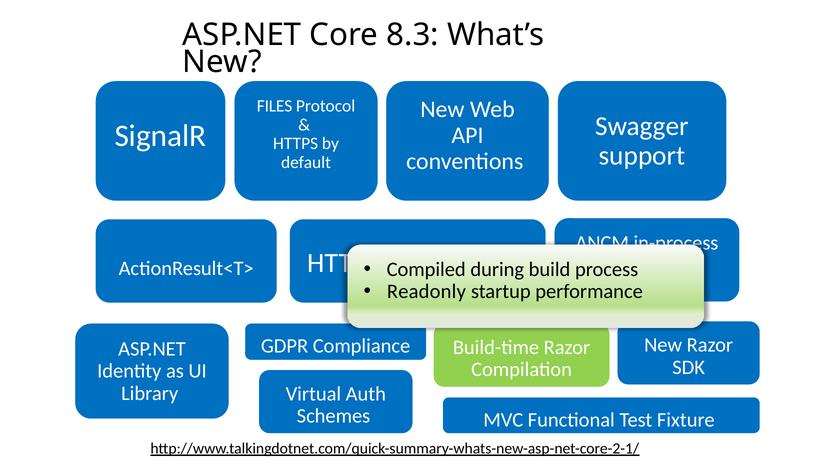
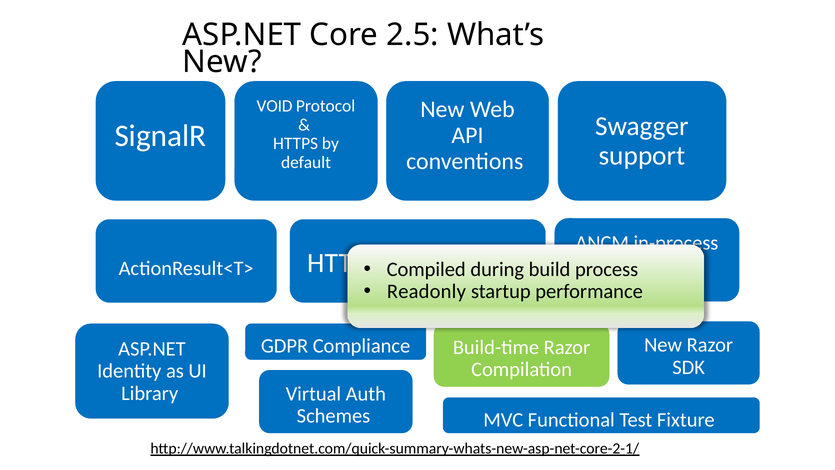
8.3: 8.3 -> 2.5
FILES: FILES -> VOID
